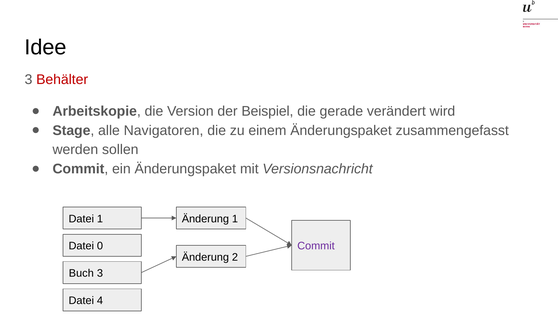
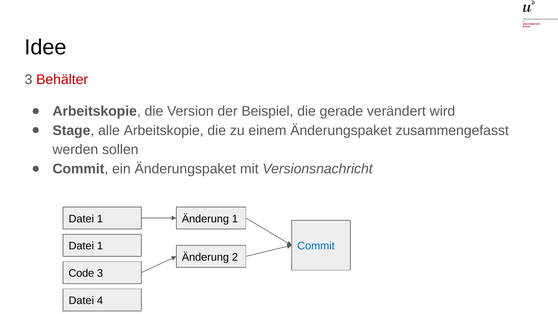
alle Navigatoren: Navigatoren -> Arbeitskopie
0 at (100, 246): 0 -> 1
Commit at (316, 246) colour: purple -> blue
Buch: Buch -> Code
